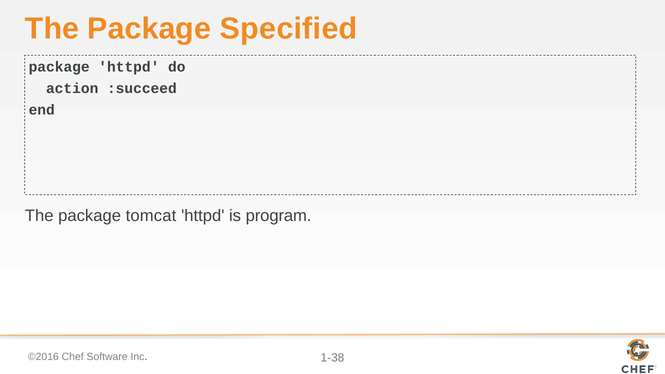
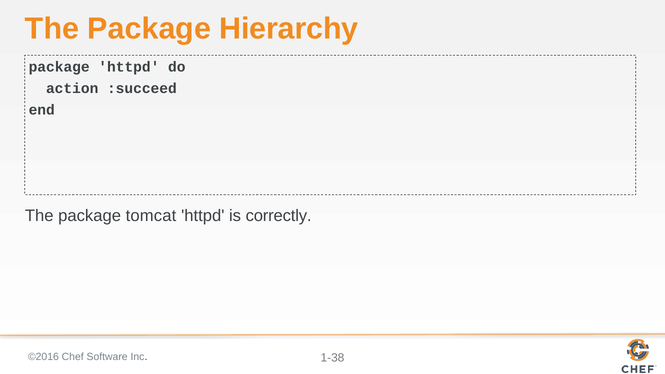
Specified: Specified -> Hierarchy
program: program -> correctly
